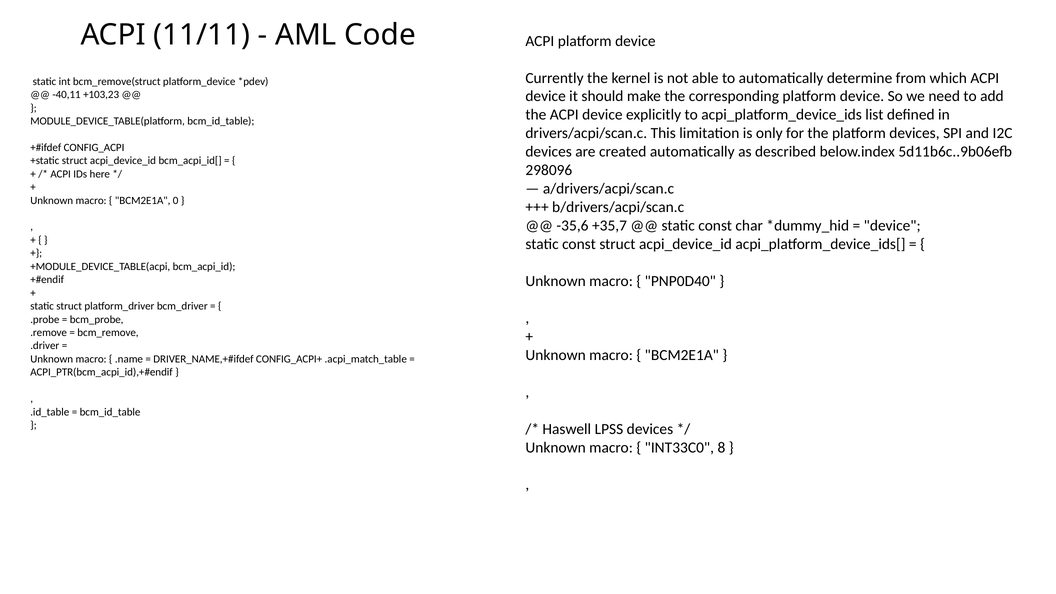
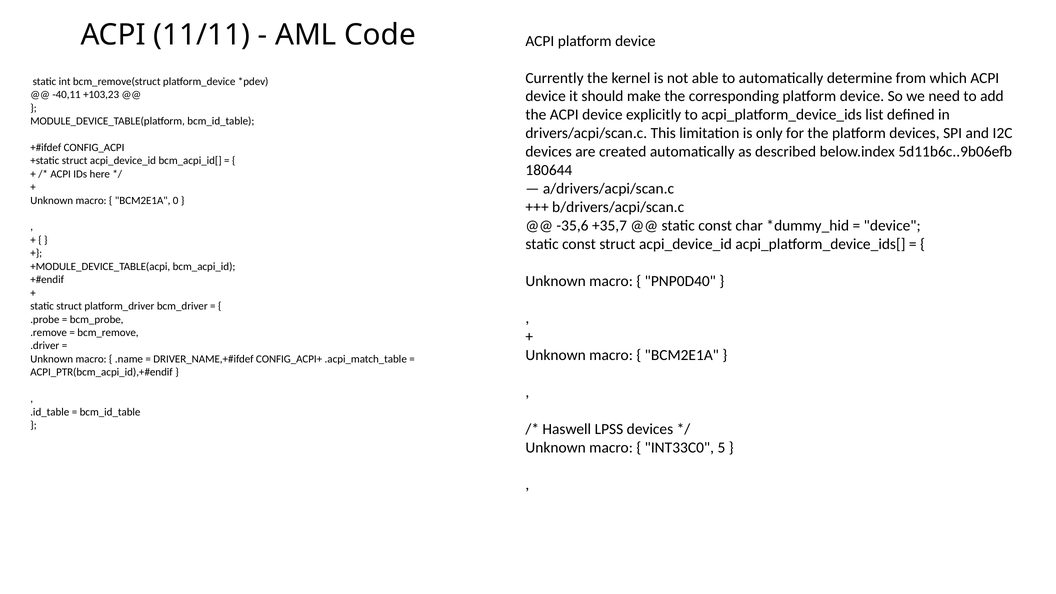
298096: 298096 -> 180644
8: 8 -> 5
